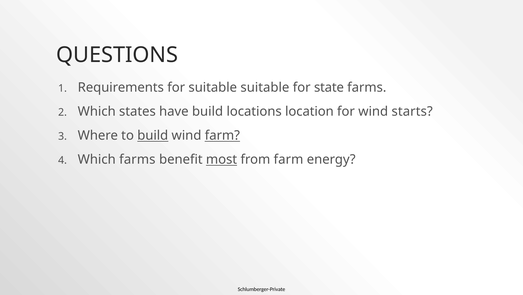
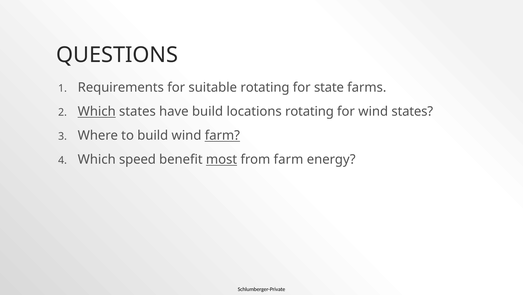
suitable suitable: suitable -> rotating
Which at (97, 111) underline: none -> present
locations location: location -> rotating
wind starts: starts -> states
build at (153, 135) underline: present -> none
Which farms: farms -> speed
